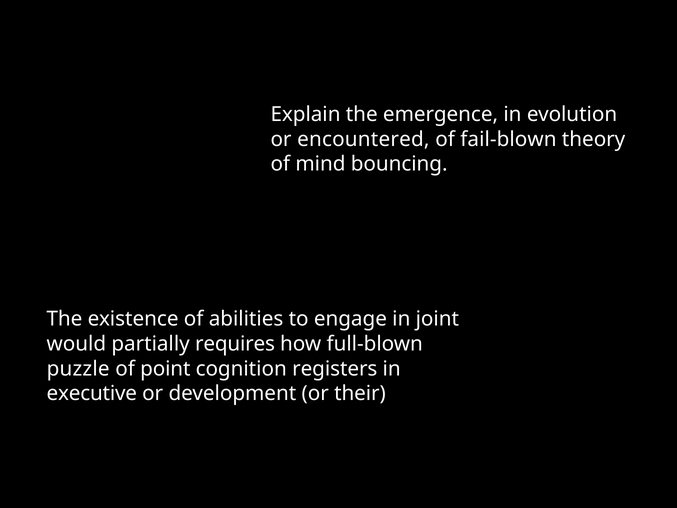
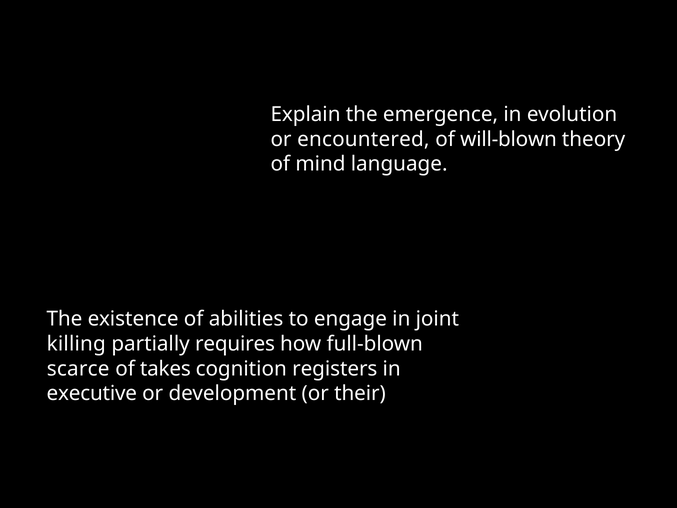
fail-blown: fail-blown -> will-blown
bouncing: bouncing -> language
would: would -> killing
puzzle: puzzle -> scarce
point: point -> takes
